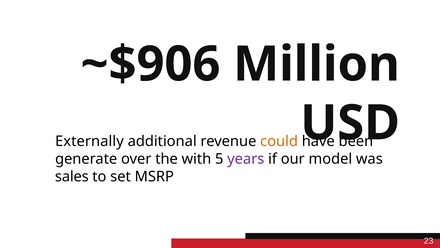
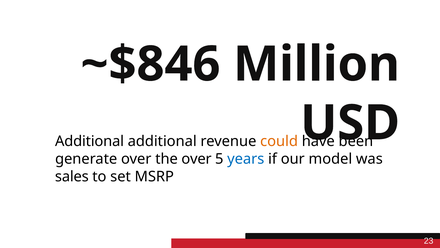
~$906: ~$906 -> ~$846
Externally at (89, 141): Externally -> Additional
the with: with -> over
years colour: purple -> blue
